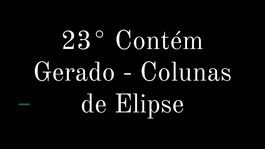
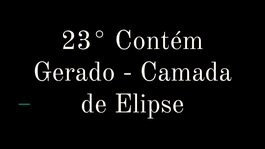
Colunas: Colunas -> Camada
